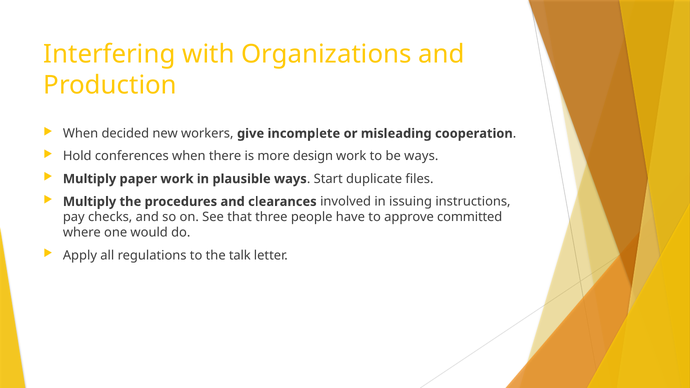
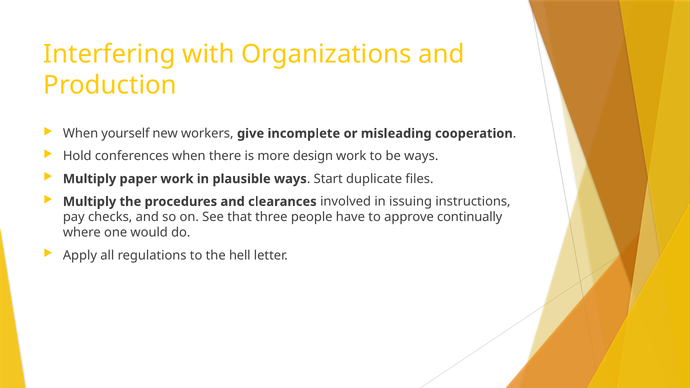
decided: decided -> yourself
committed: committed -> continually
talk: talk -> hell
